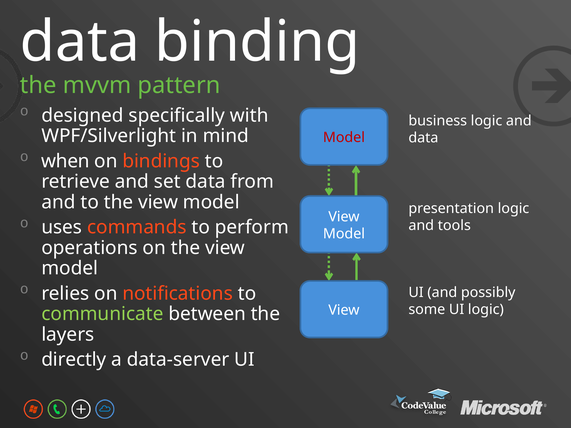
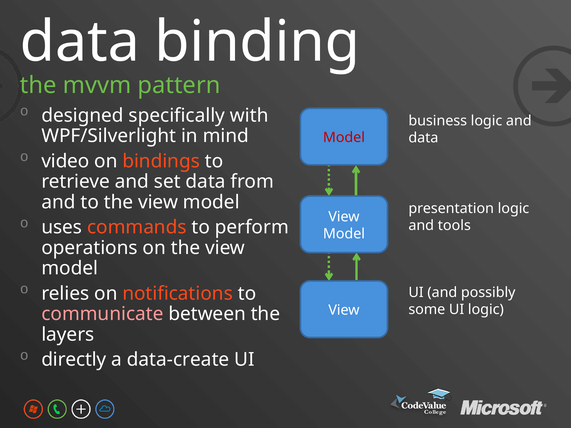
when: when -> video
communicate colour: light green -> pink
data-server: data-server -> data-create
